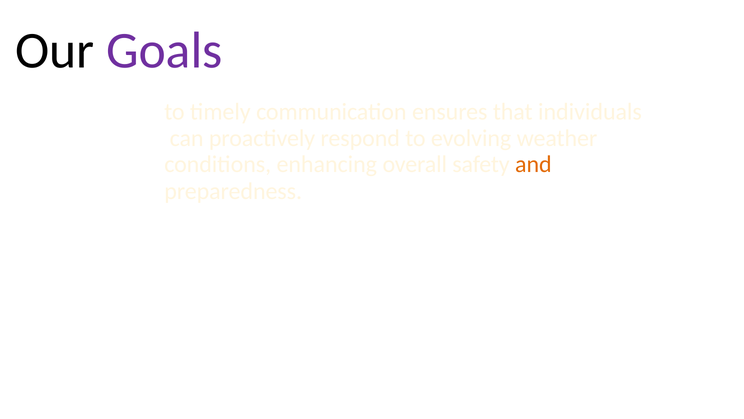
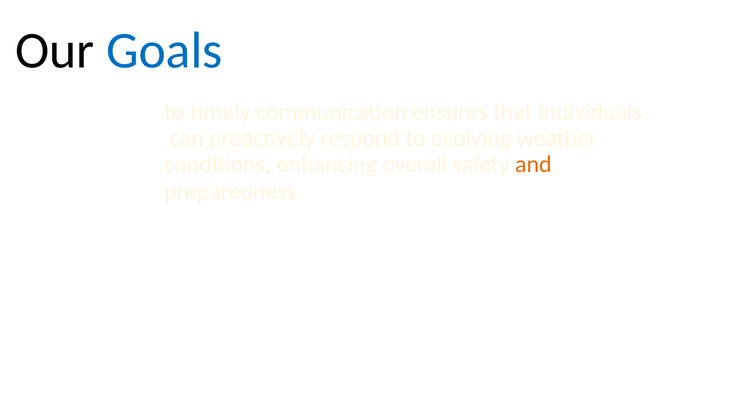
Goals colour: purple -> blue
